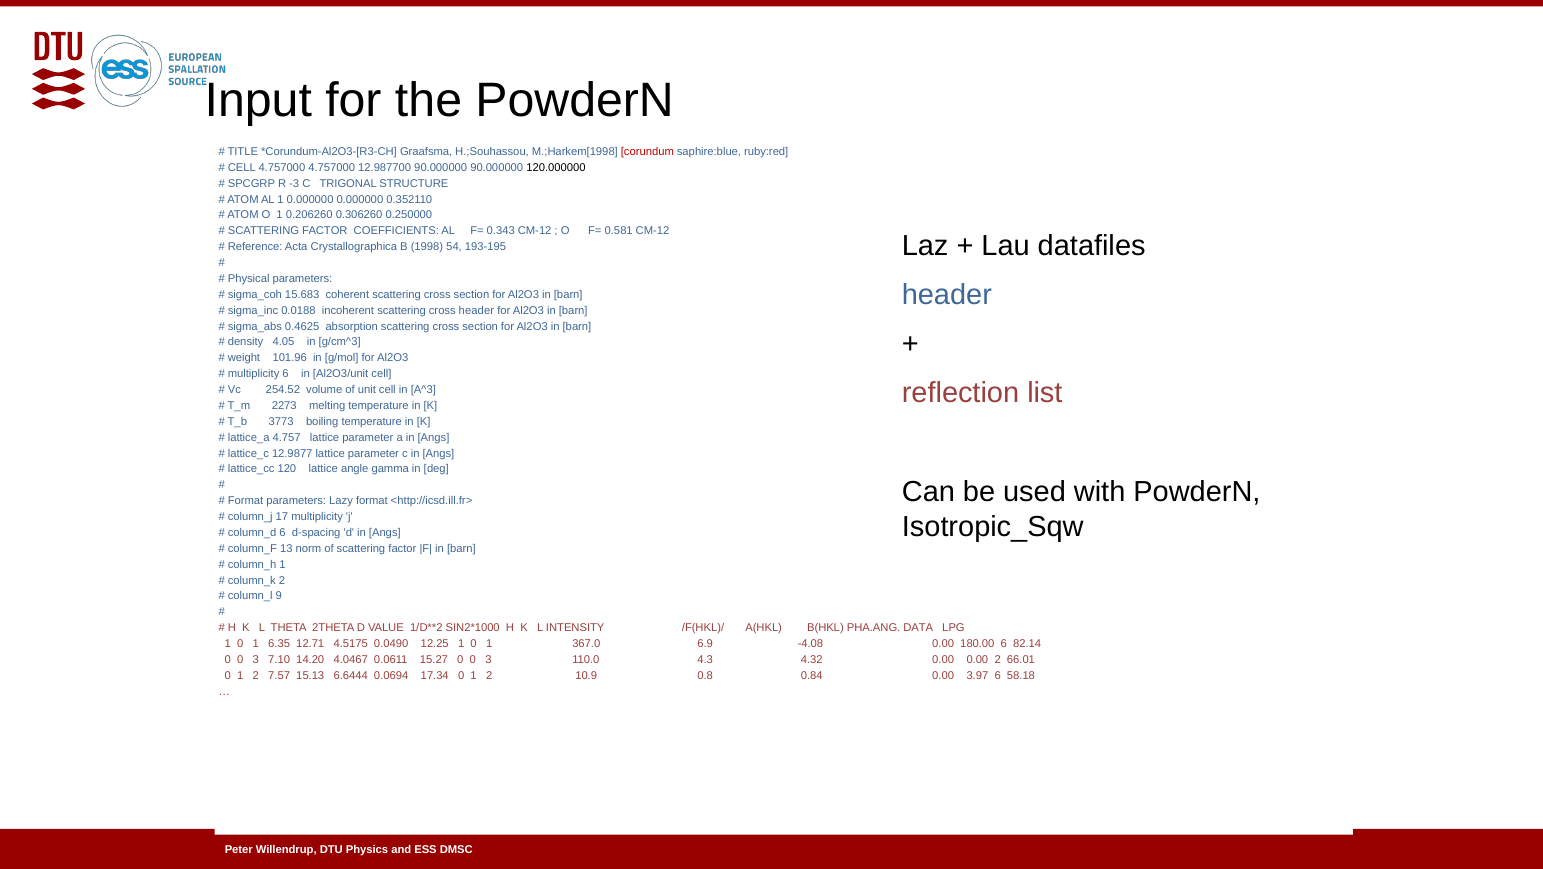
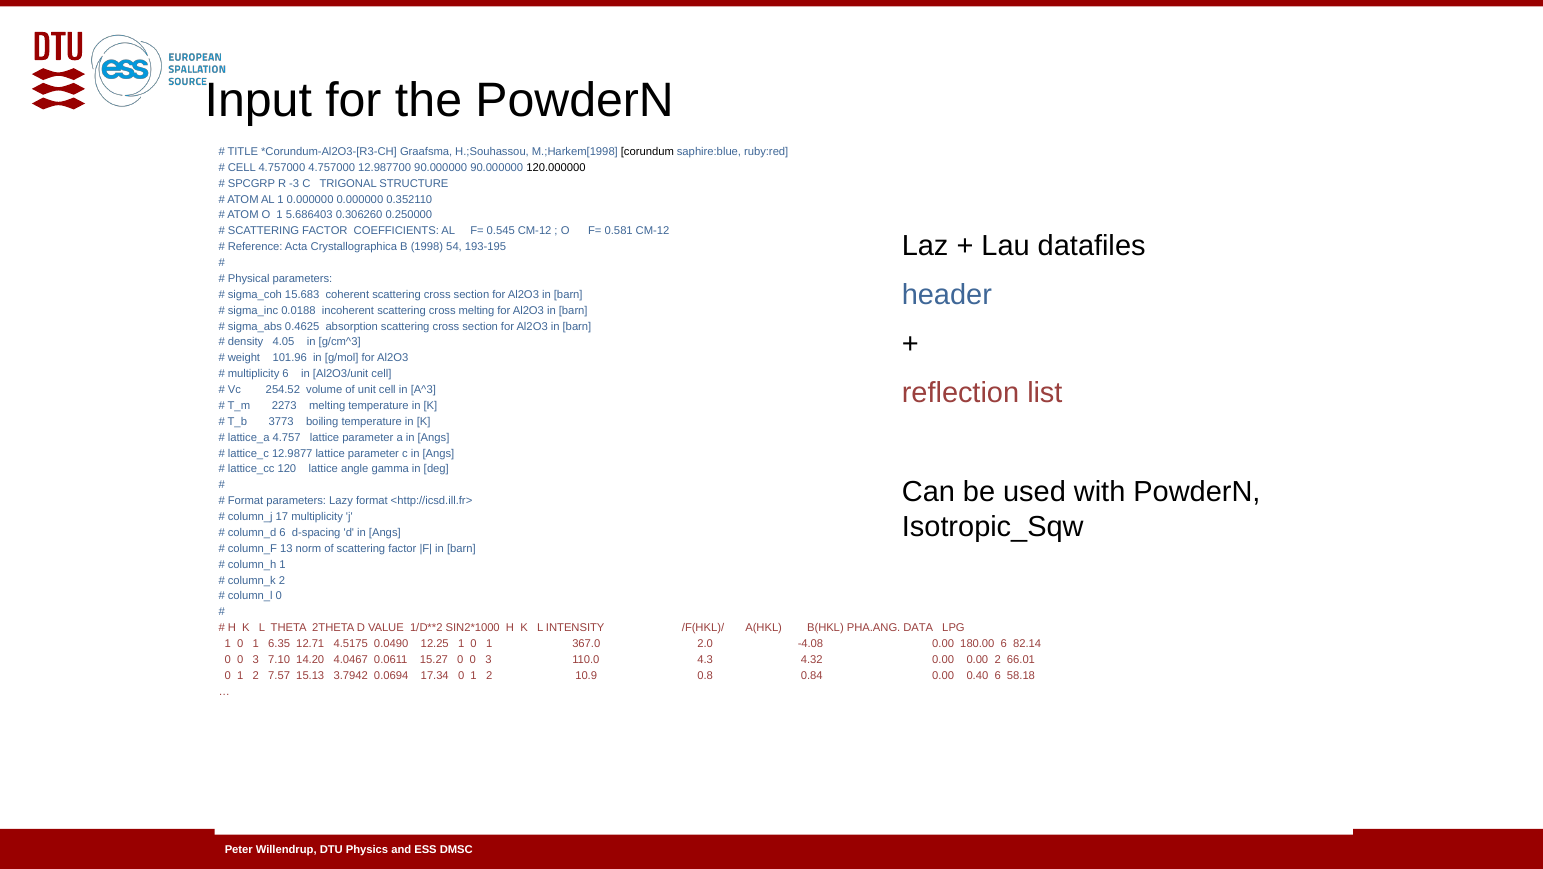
corundum colour: red -> black
0.206260: 0.206260 -> 5.686403
0.343: 0.343 -> 0.545
cross header: header -> melting
column_l 9: 9 -> 0
6.9: 6.9 -> 2.0
6.6444: 6.6444 -> 3.7942
3.97: 3.97 -> 0.40
